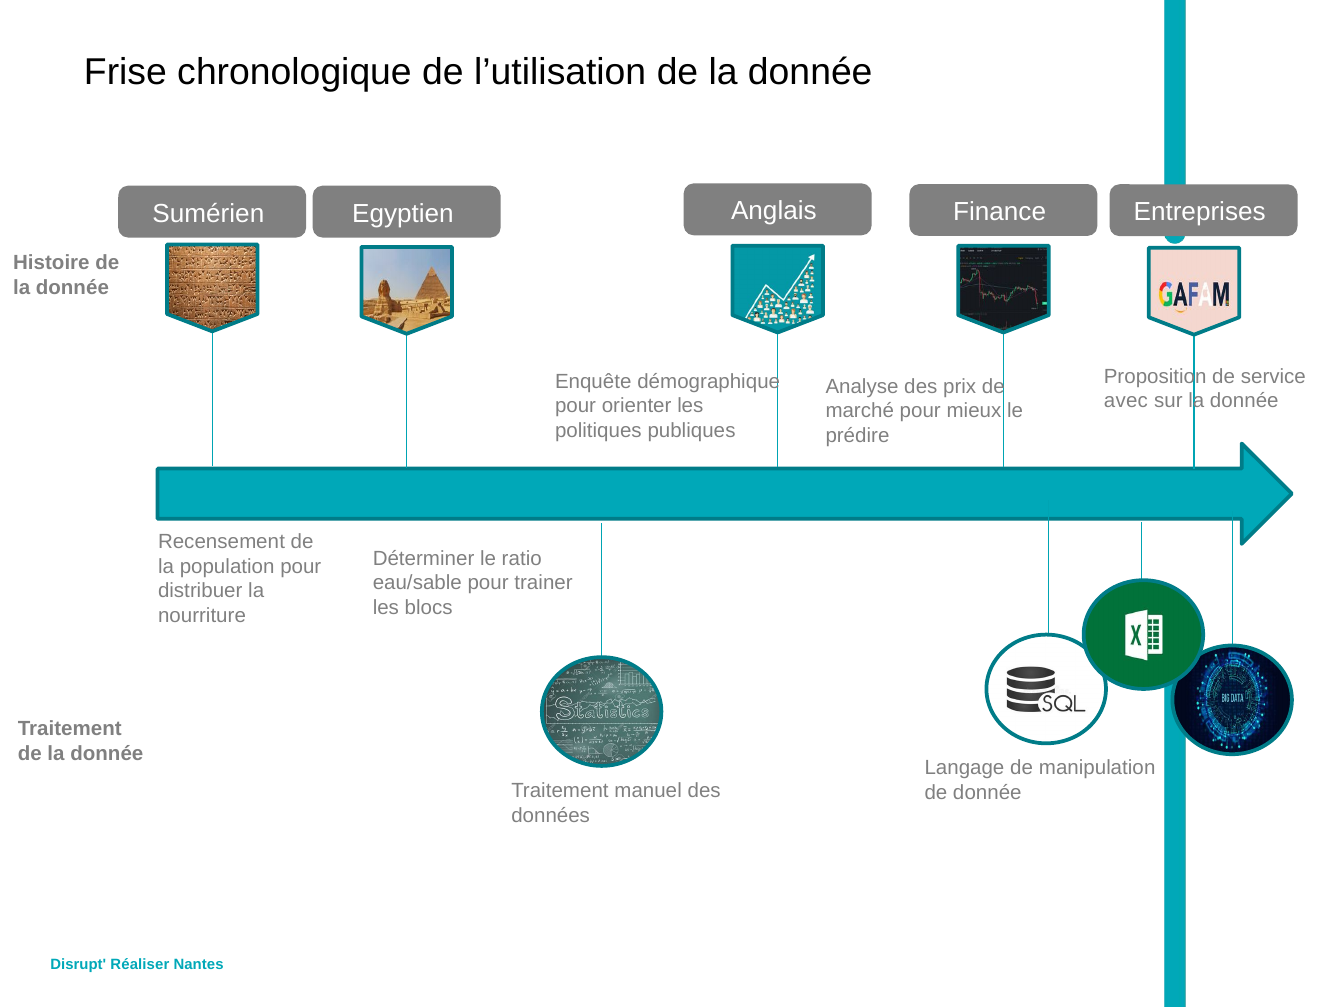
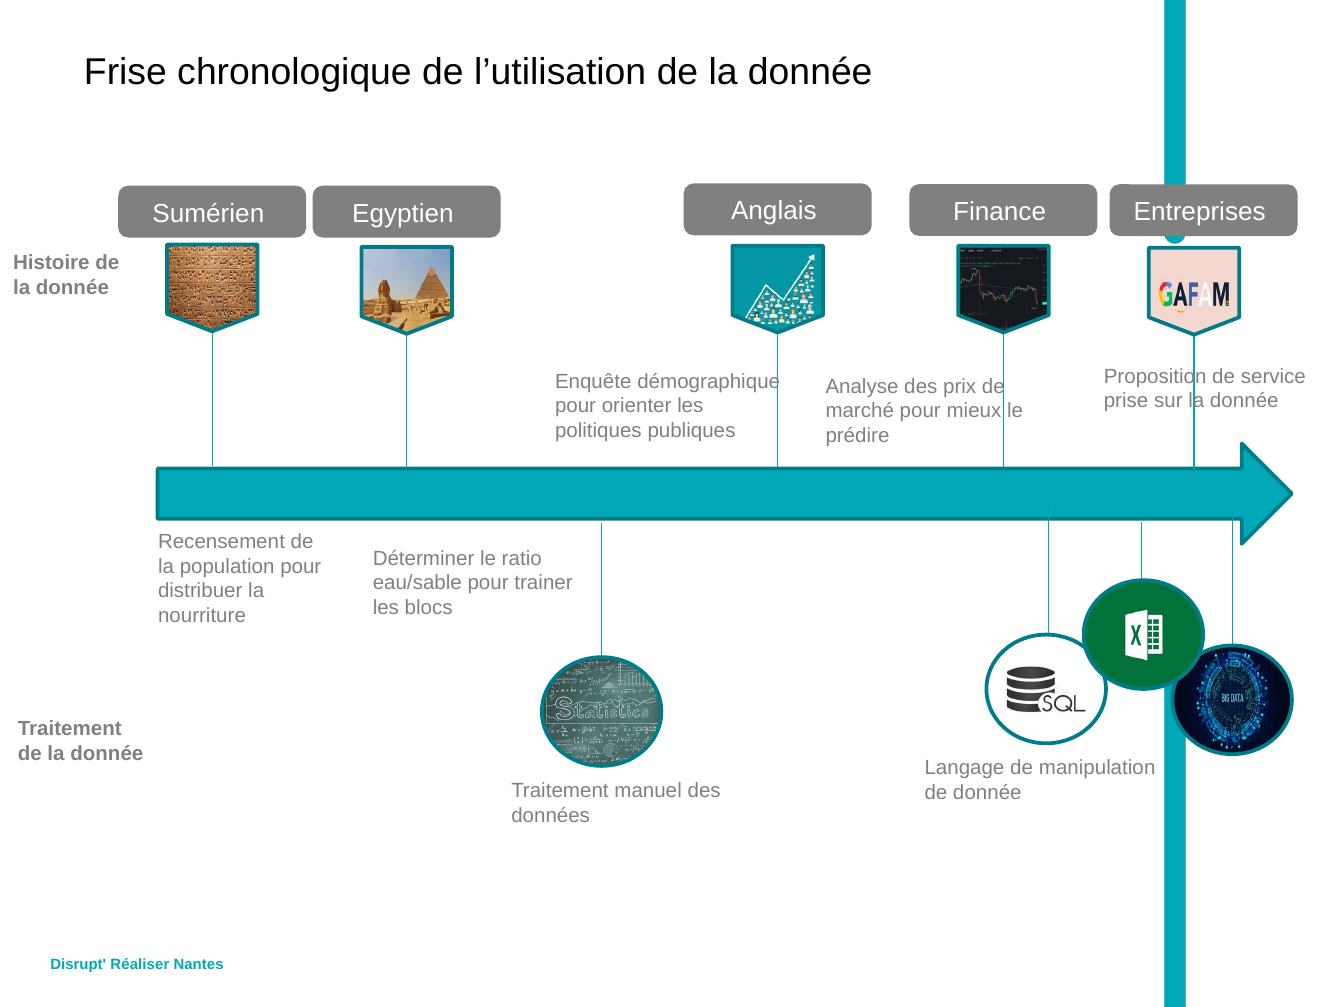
avec: avec -> prise
